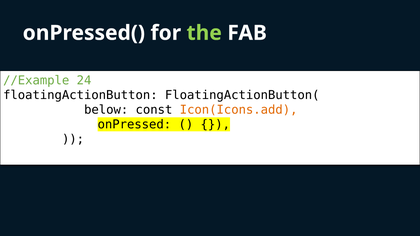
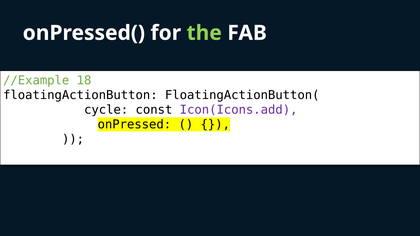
24: 24 -> 18
below: below -> cycle
Icon(Icons.add colour: orange -> purple
